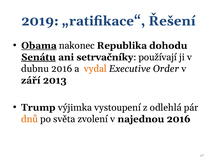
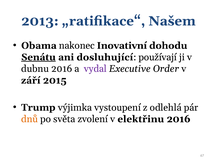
2019: 2019 -> 2013
Řešení: Řešení -> Našem
Obama underline: present -> none
Republika: Republika -> Inovativní
setrvačníky: setrvačníky -> dosluhující
vydal colour: orange -> purple
2013: 2013 -> 2015
najednou: najednou -> elektřinu
